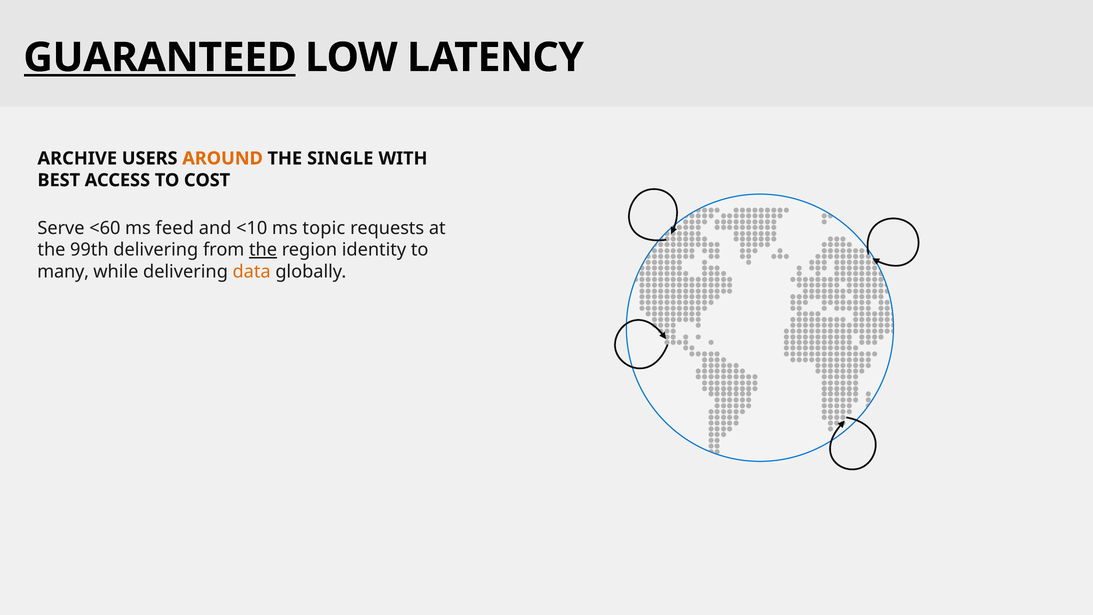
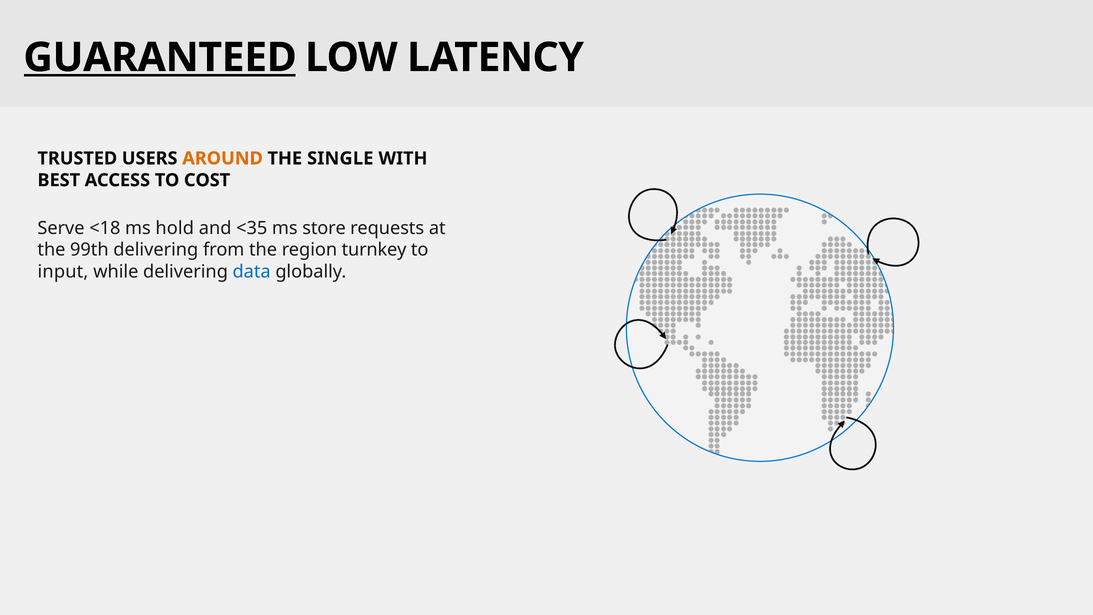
ARCHIVE: ARCHIVE -> TRUSTED
<60: <60 -> <18
feed: feed -> hold
<10: <10 -> <35
topic: topic -> store
the at (263, 250) underline: present -> none
identity: identity -> turnkey
many: many -> input
data colour: orange -> blue
